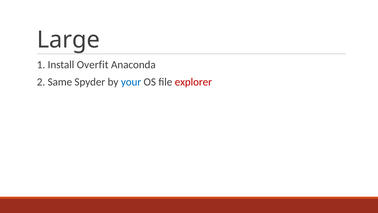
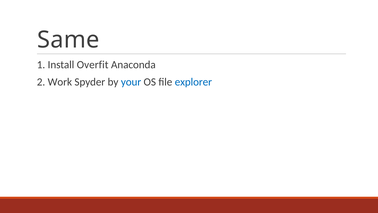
Large: Large -> Same
Same: Same -> Work
explorer colour: red -> blue
